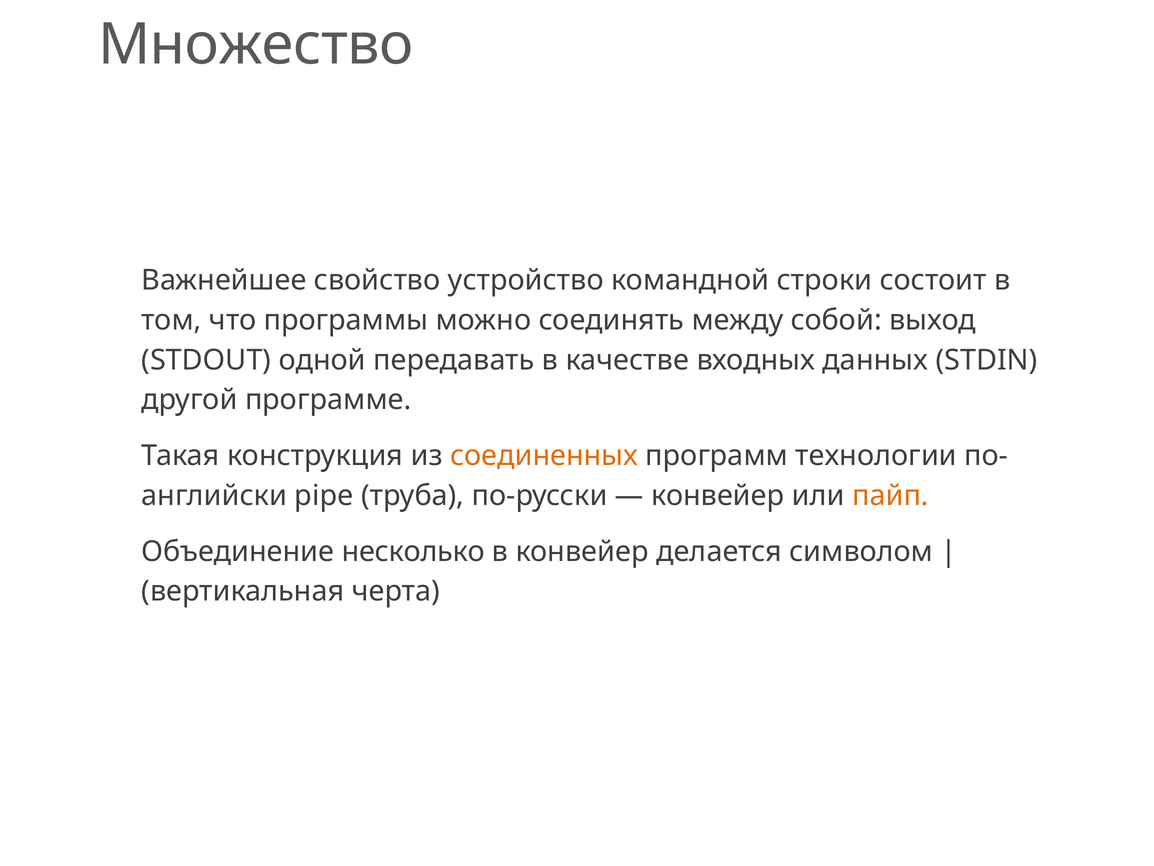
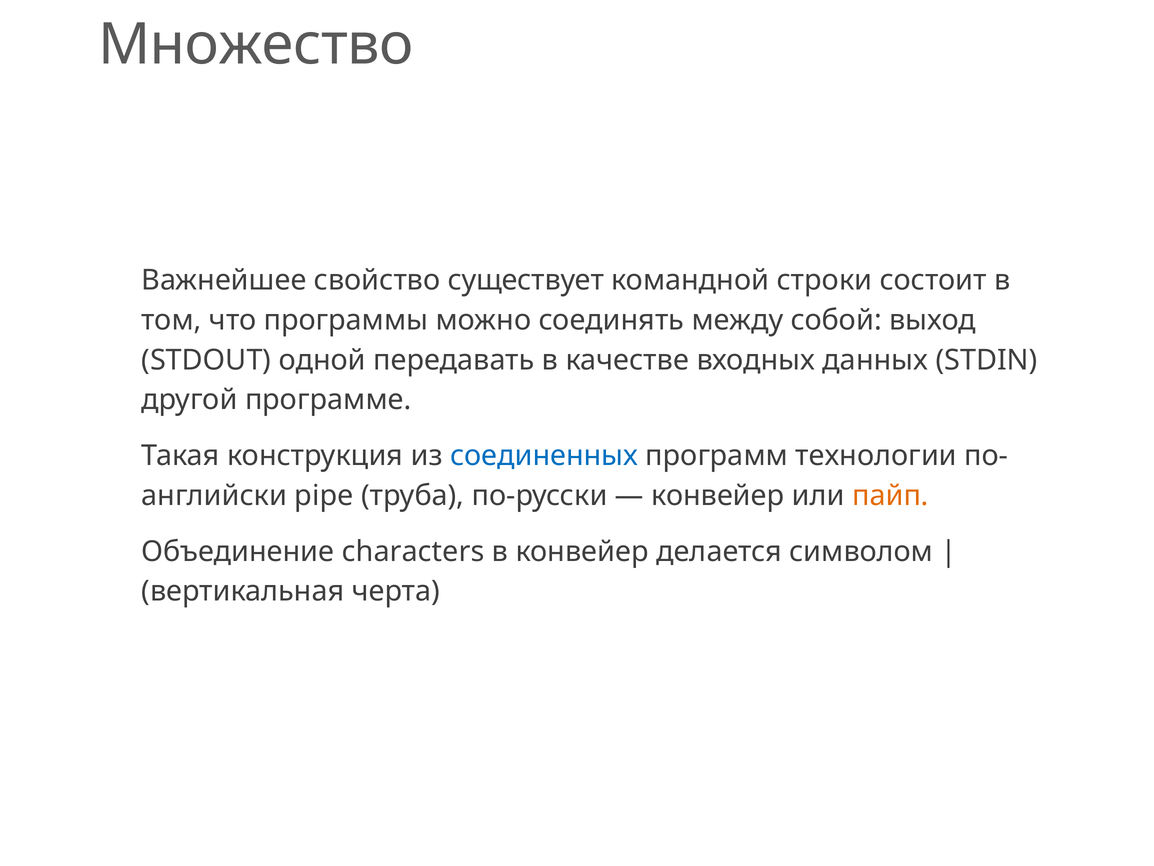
устройство: устройство -> существует
соединенных colour: orange -> blue
несколько: несколько -> characters
